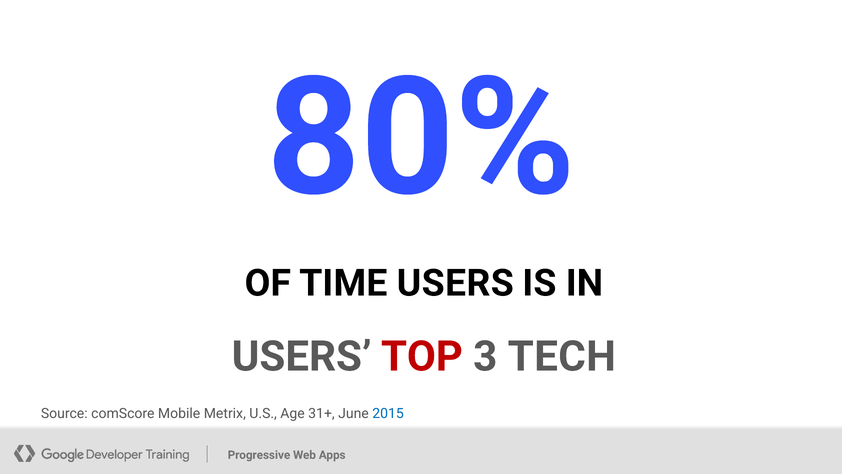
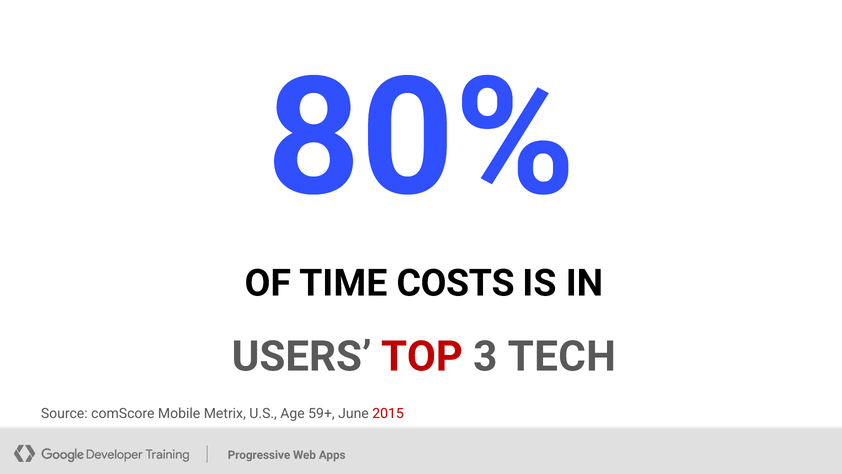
TIME USERS: USERS -> COSTS
31+: 31+ -> 59+
2015 colour: blue -> red
